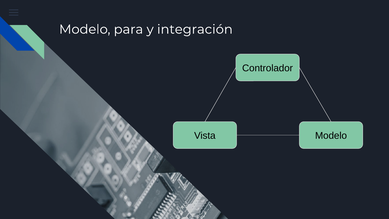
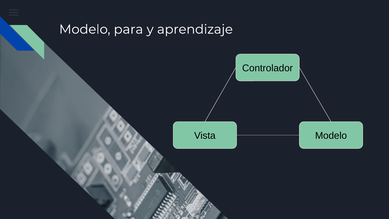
integración: integración -> aprendizaje
